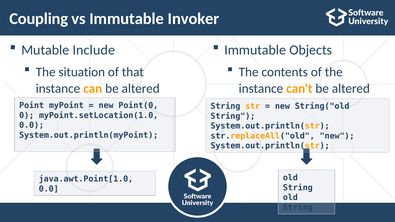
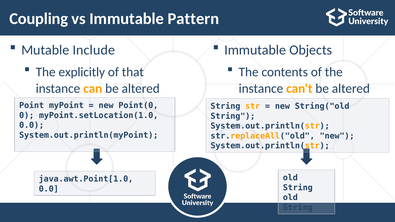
Invoker: Invoker -> Pattern
situation: situation -> explicitly
